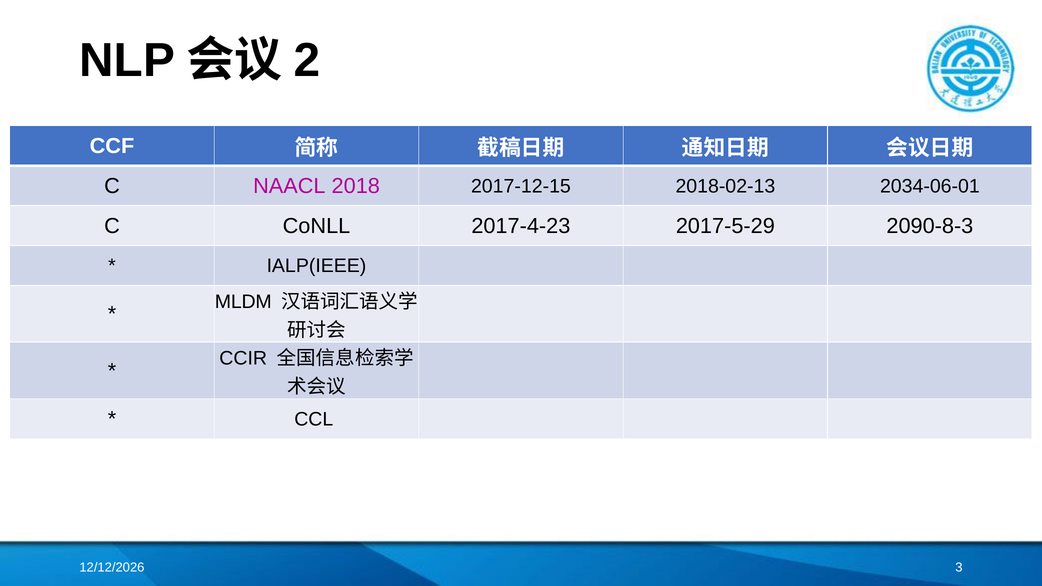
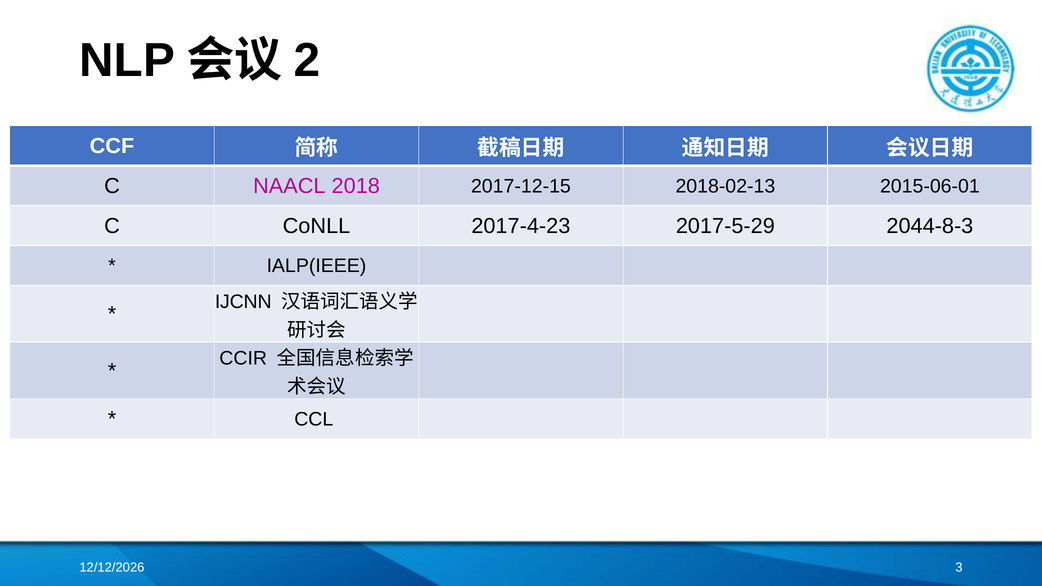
2034-06-01: 2034-06-01 -> 2015-06-01
2090-8-3: 2090-8-3 -> 2044-8-3
MLDM: MLDM -> IJCNN
